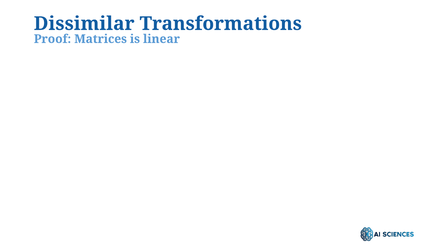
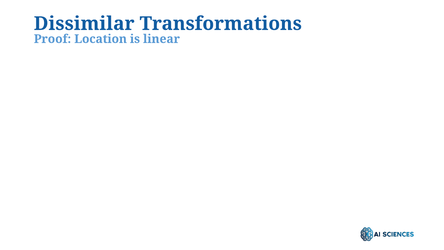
Matrices: Matrices -> Location
